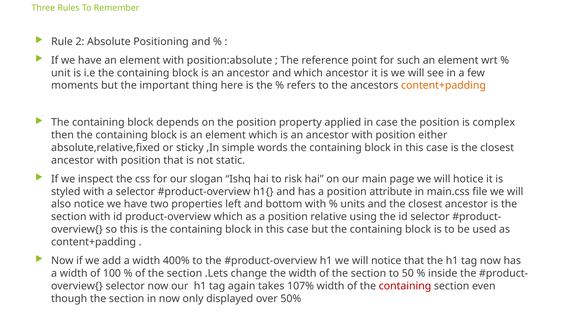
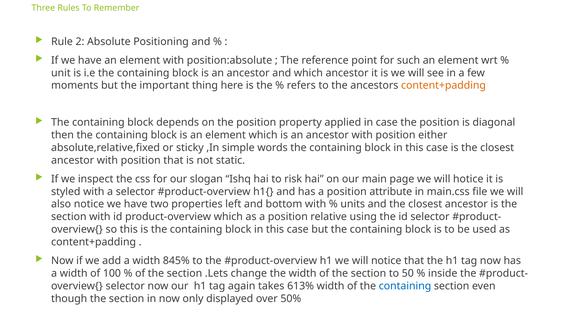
complex: complex -> diagonal
400%: 400% -> 845%
107%: 107% -> 613%
containing at (405, 285) colour: red -> blue
